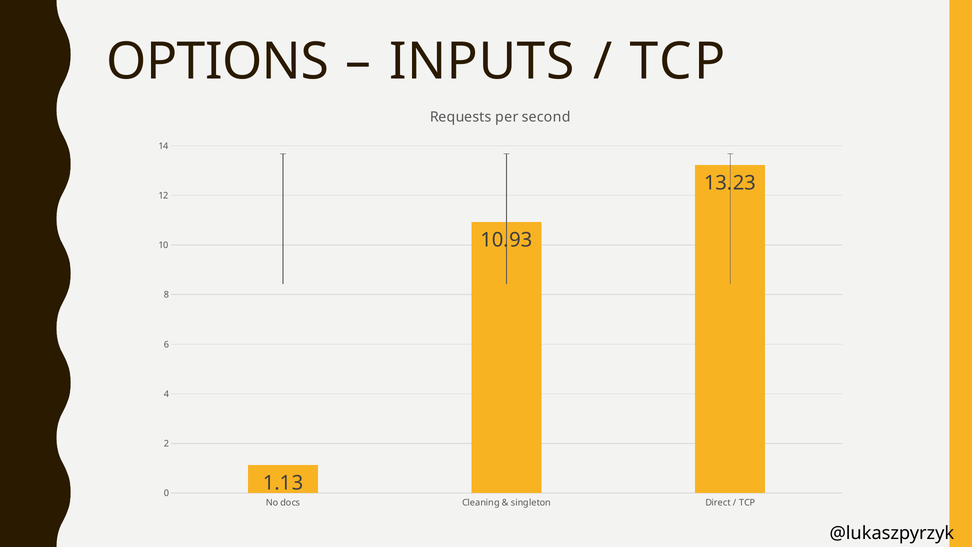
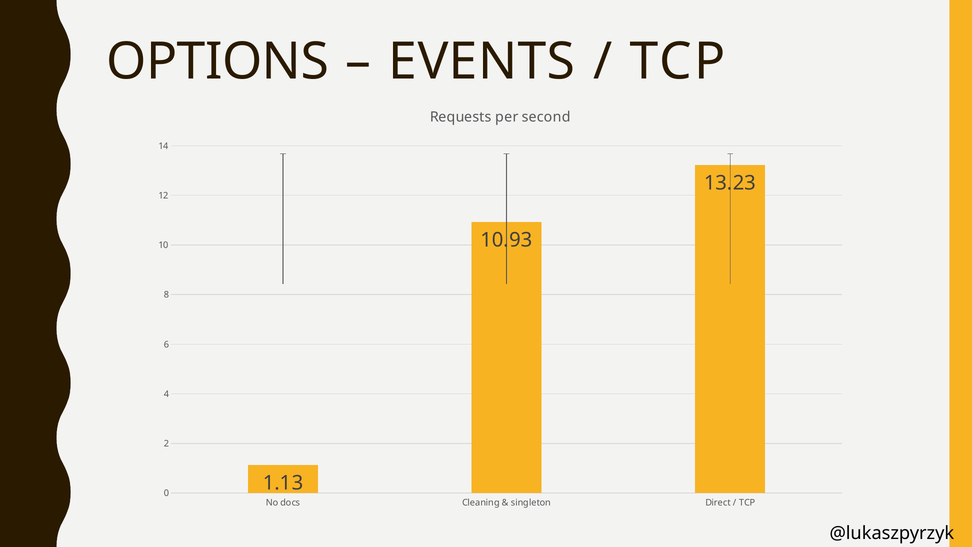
INPUTS: INPUTS -> EVENTS
